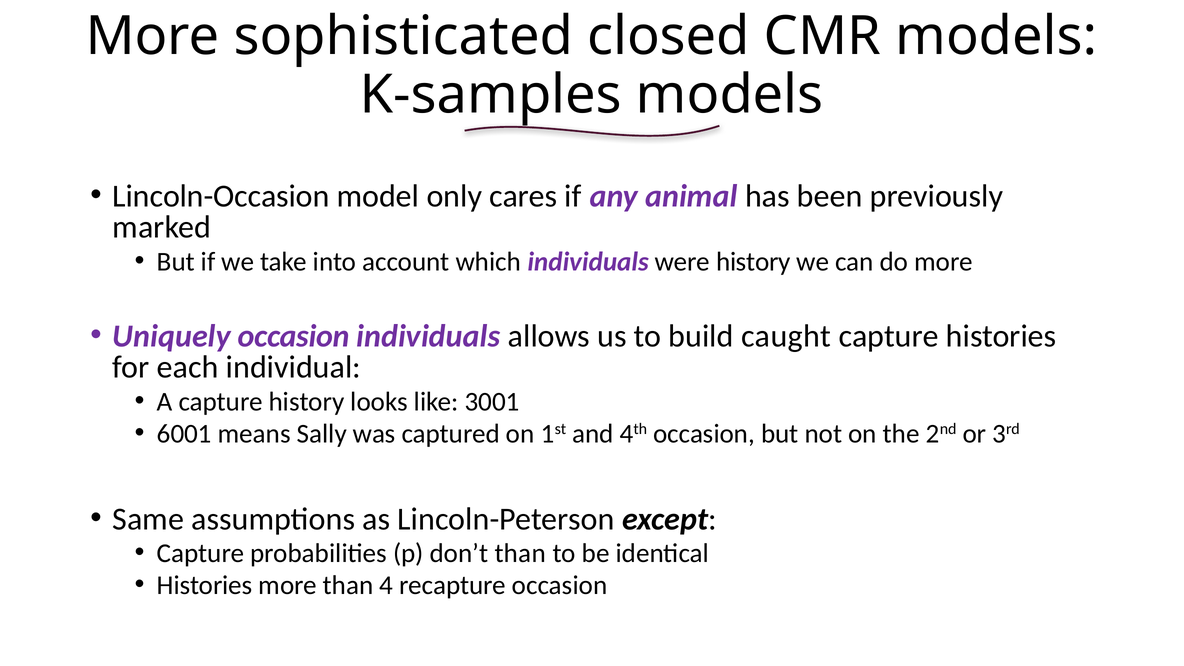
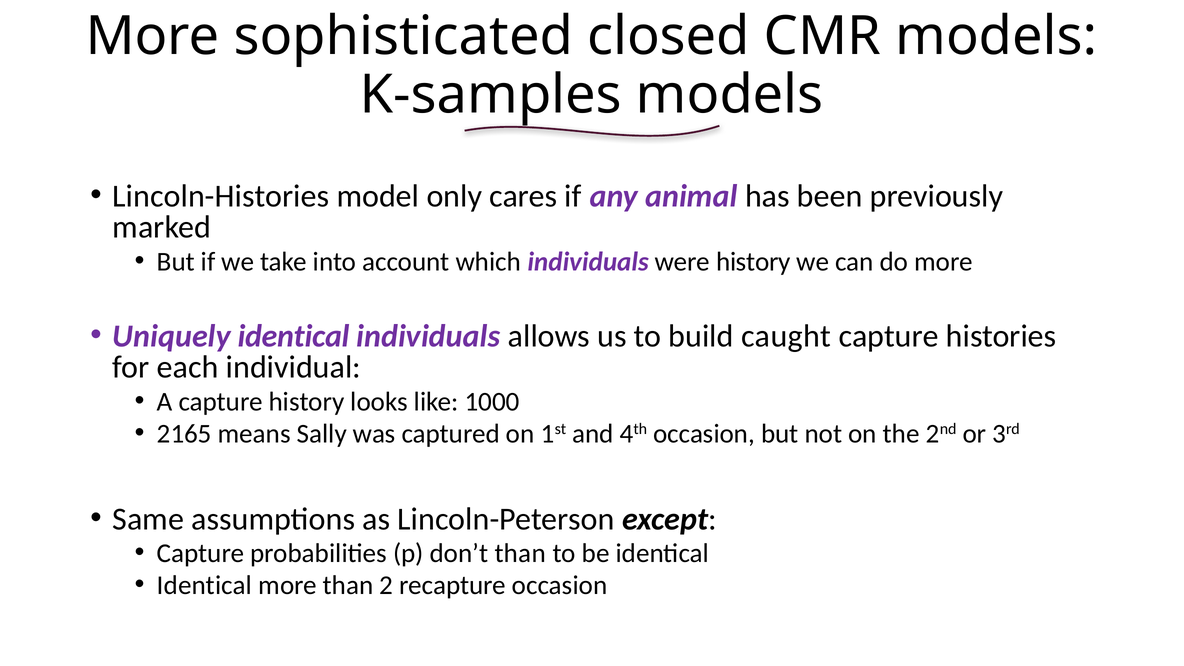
Lincoln-Occasion: Lincoln-Occasion -> Lincoln-Histories
Uniquely occasion: occasion -> identical
3001: 3001 -> 1000
6001: 6001 -> 2165
Histories at (205, 585): Histories -> Identical
4: 4 -> 2
